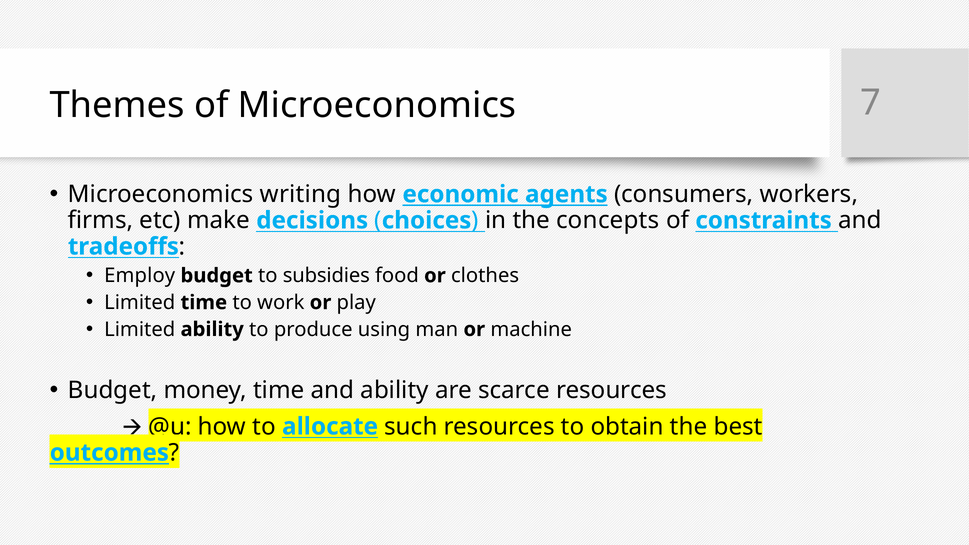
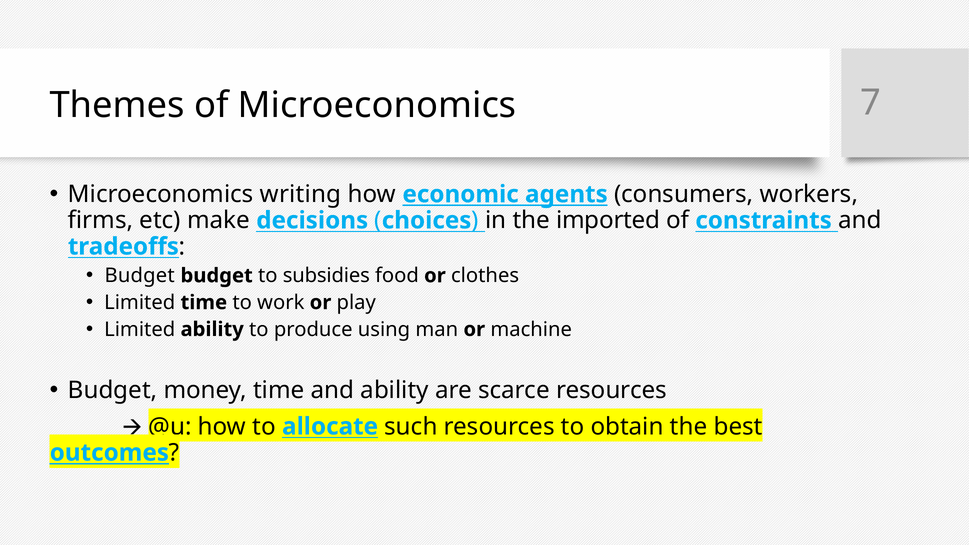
concepts: concepts -> imported
Employ at (140, 276): Employ -> Budget
